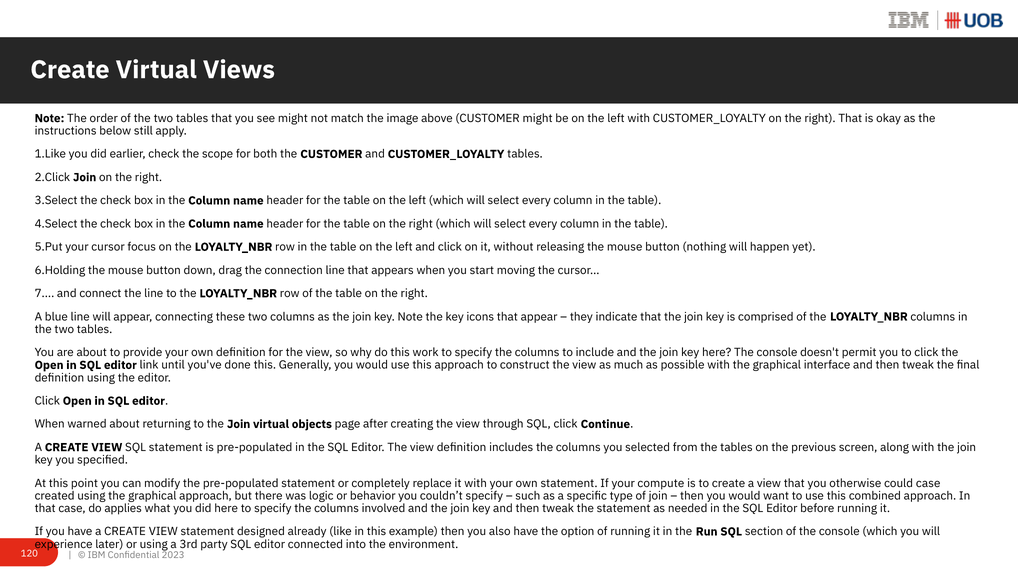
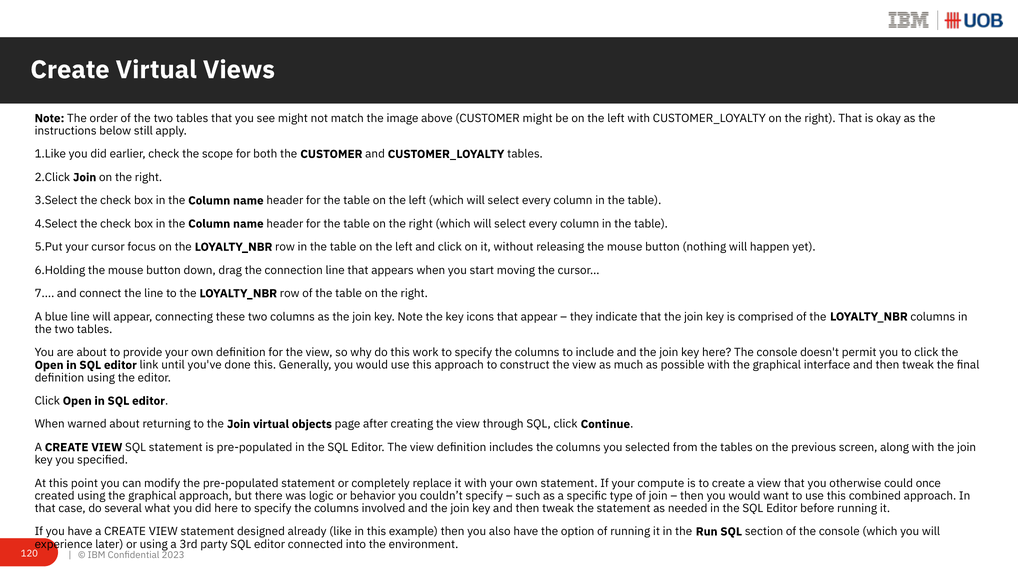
could case: case -> once
applies: applies -> several
